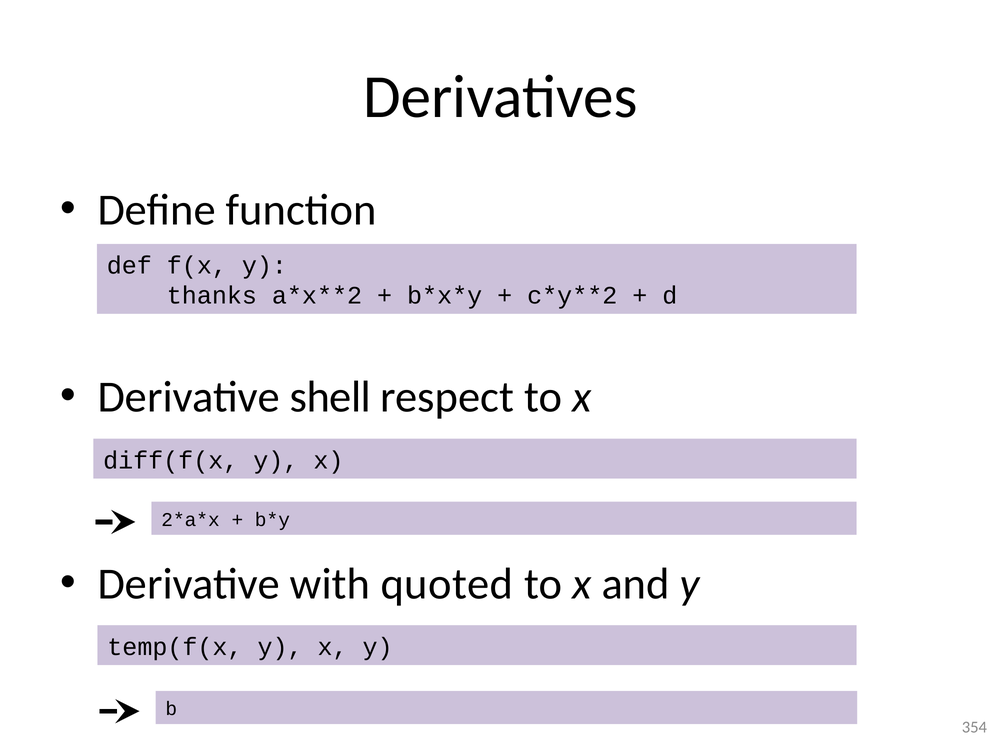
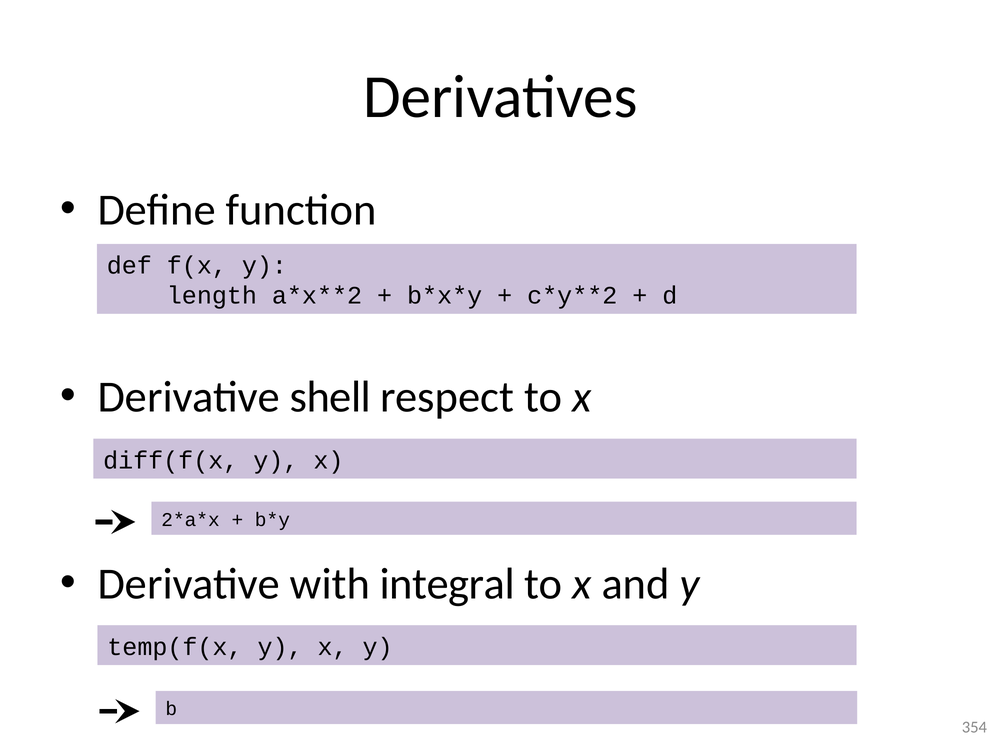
thanks: thanks -> length
quoted: quoted -> integral
